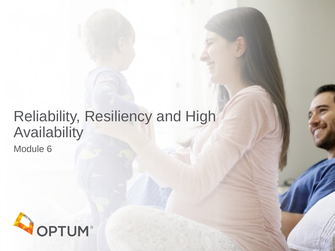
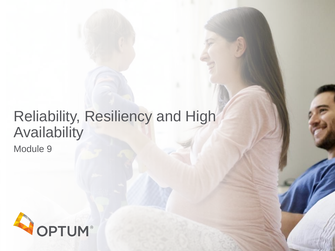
6: 6 -> 9
